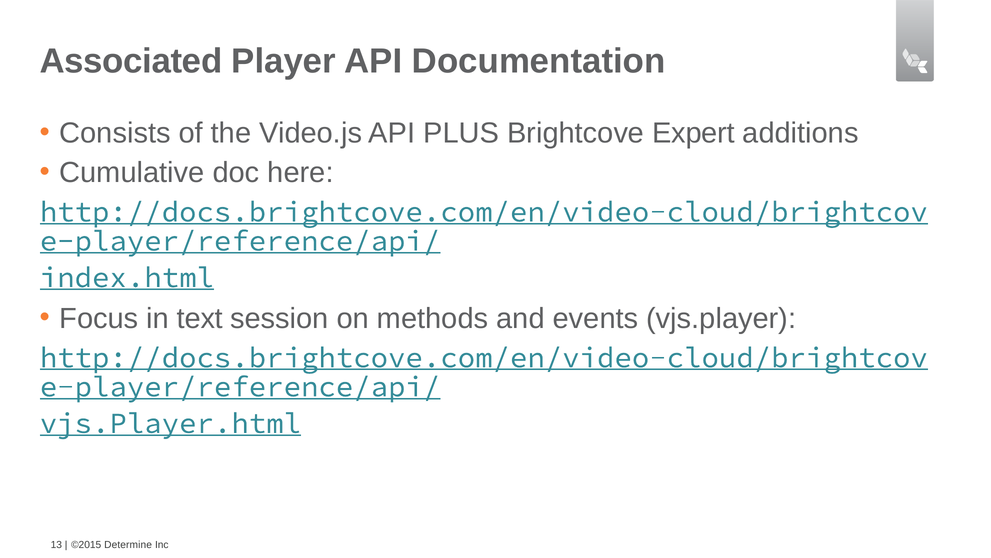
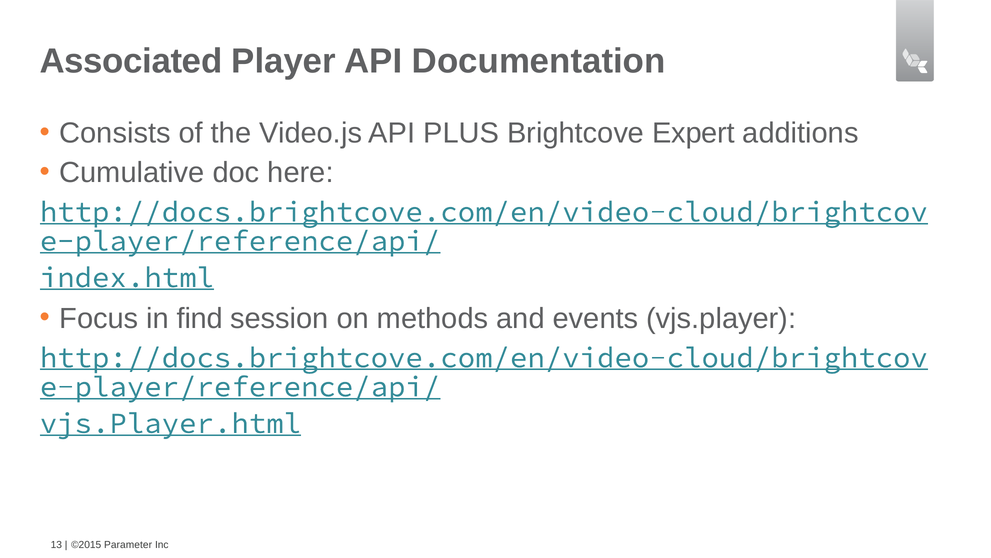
text: text -> find
Determine: Determine -> Parameter
